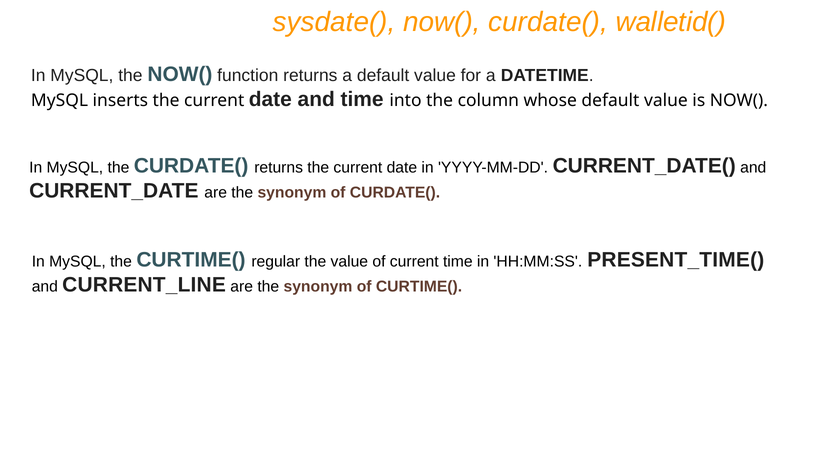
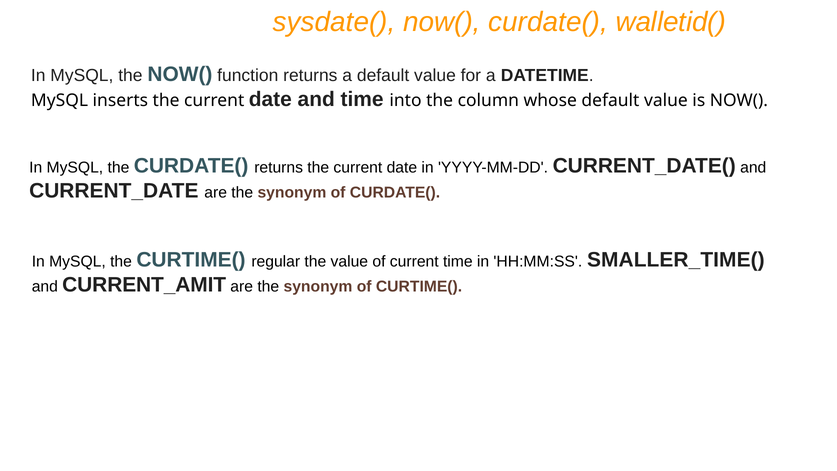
PRESENT_TIME(: PRESENT_TIME( -> SMALLER_TIME(
CURRENT_LINE: CURRENT_LINE -> CURRENT_AMIT
